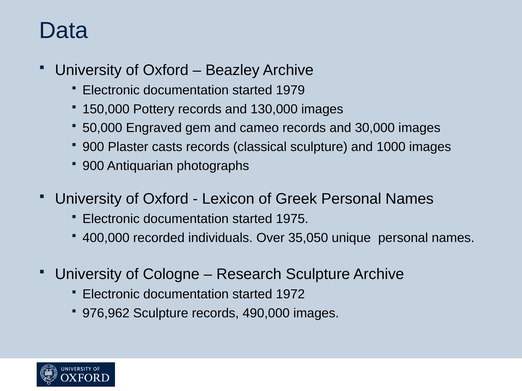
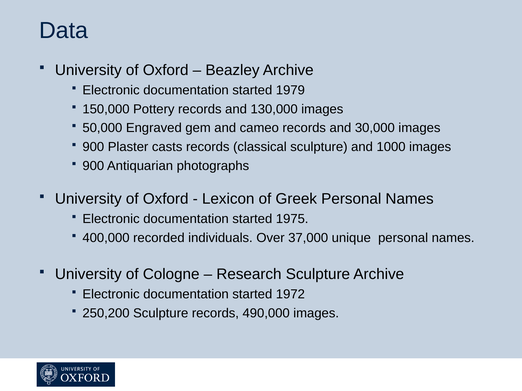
35,050: 35,050 -> 37,000
976,962: 976,962 -> 250,200
